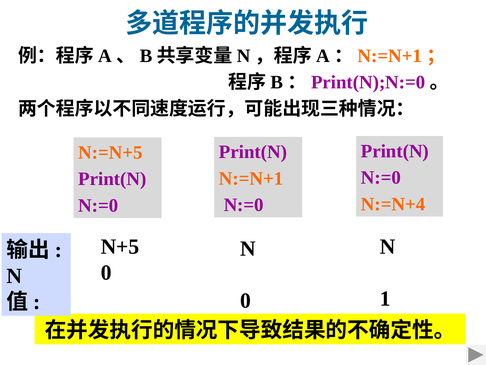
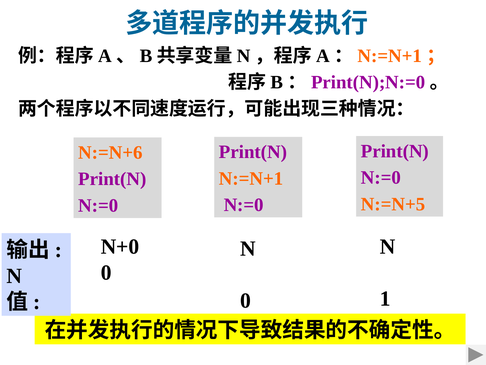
N:=N+5: N:=N+5 -> N:=N+6
N:=N+4: N:=N+4 -> N:=N+5
N+5: N+5 -> N+0
